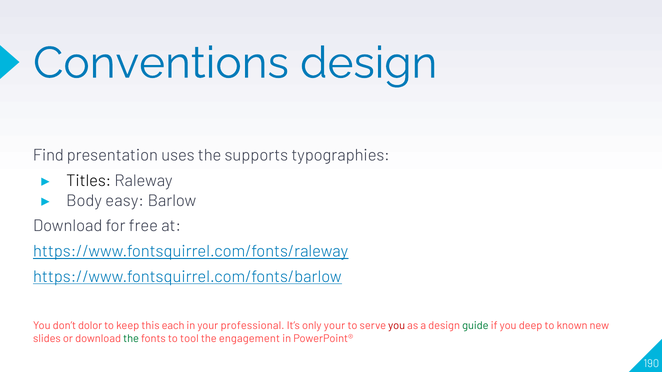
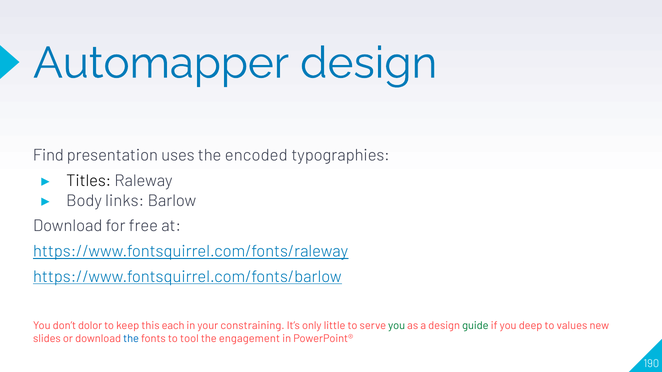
Conventions: Conventions -> Automapper
supports: supports -> encoded
easy: easy -> links
professional: professional -> constraining
only your: your -> little
you at (397, 326) colour: red -> green
known: known -> values
the at (131, 339) colour: green -> blue
